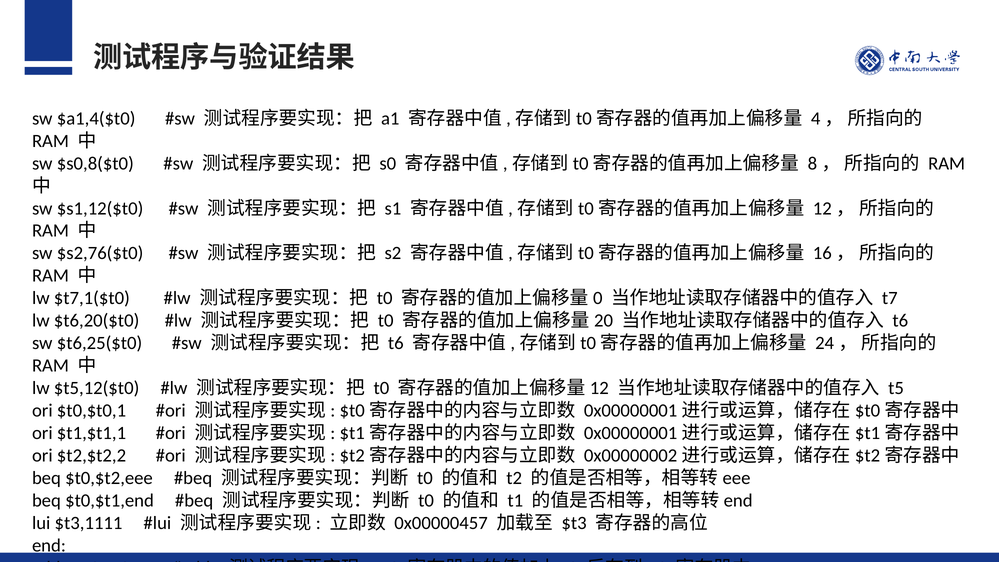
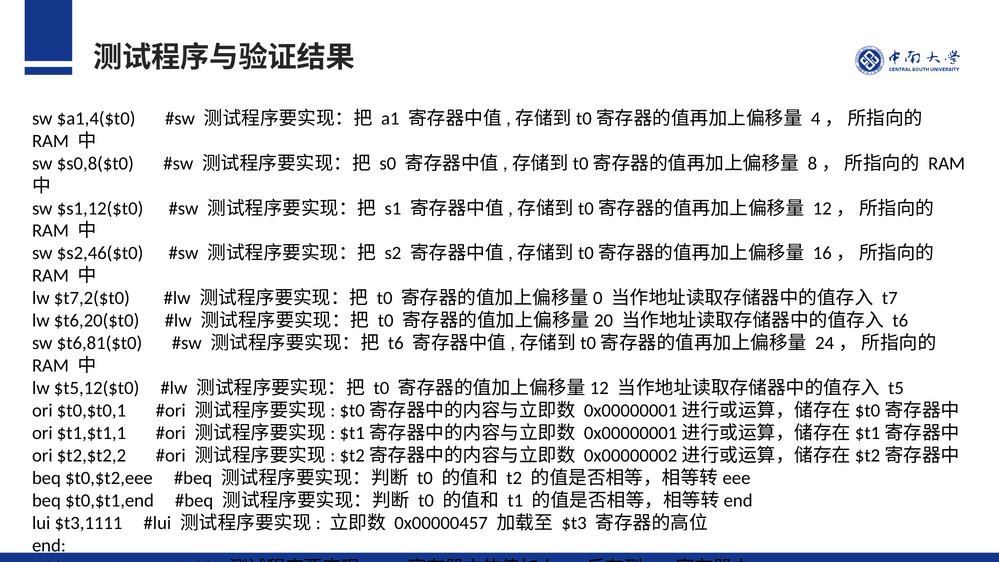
$s2,76($t0: $s2,76($t0 -> $s2,46($t0
$t7,1($t0: $t7,1($t0 -> $t7,2($t0
$t6,25($t0: $t6,25($t0 -> $t6,81($t0
